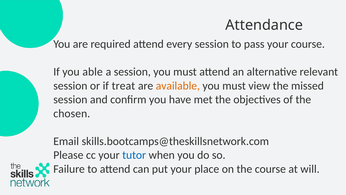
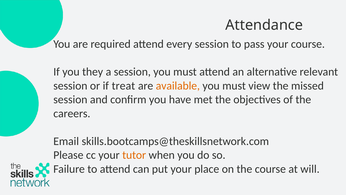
able: able -> they
chosen: chosen -> careers
tutor colour: blue -> orange
